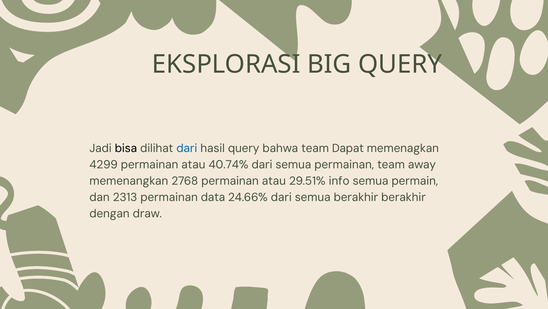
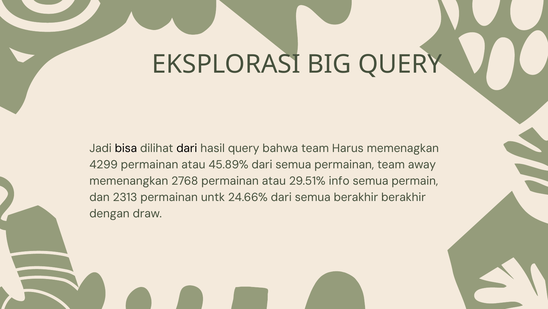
dari at (187, 148) colour: blue -> black
Dapat: Dapat -> Harus
40.74%: 40.74% -> 45.89%
data: data -> untk
